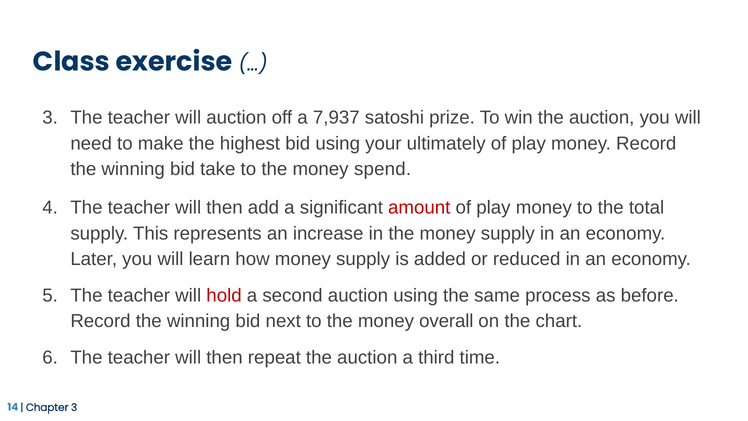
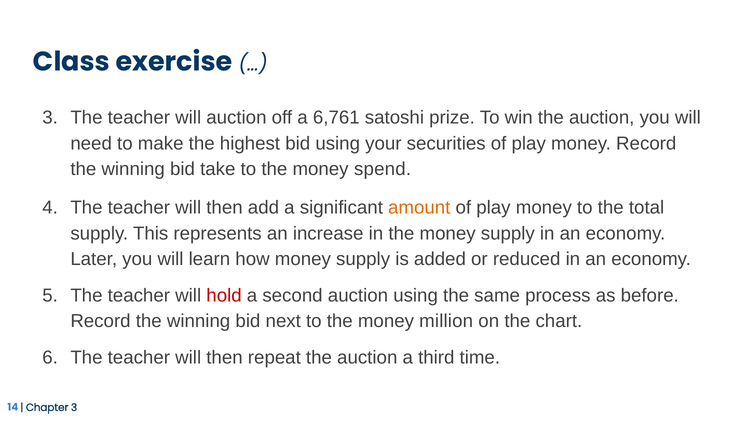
7,937: 7,937 -> 6,761
ultimately: ultimately -> securities
amount colour: red -> orange
overall: overall -> million
